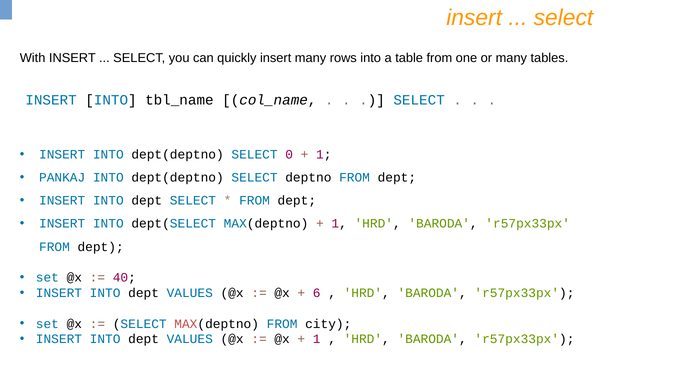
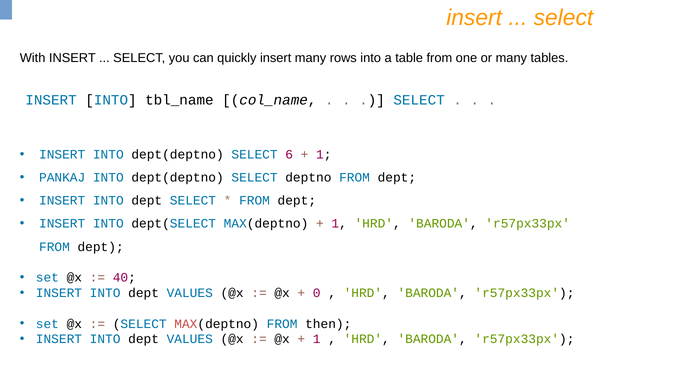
0: 0 -> 6
6: 6 -> 0
city: city -> then
